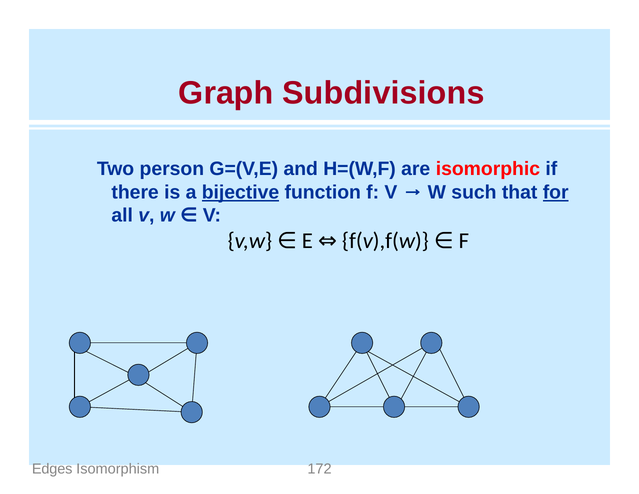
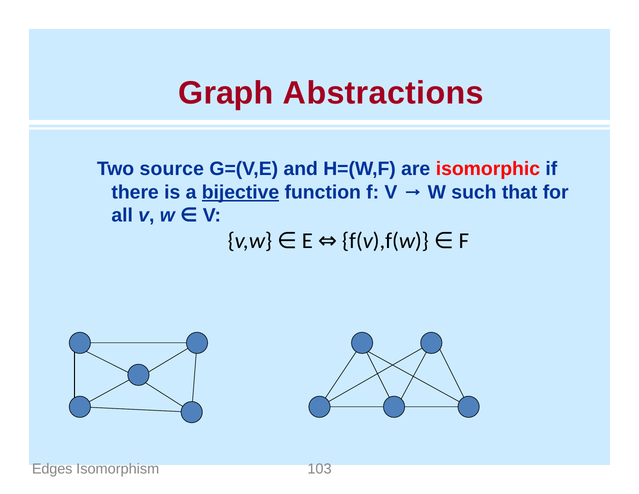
Subdivisions: Subdivisions -> Abstractions
person: person -> source
for underline: present -> none
172: 172 -> 103
